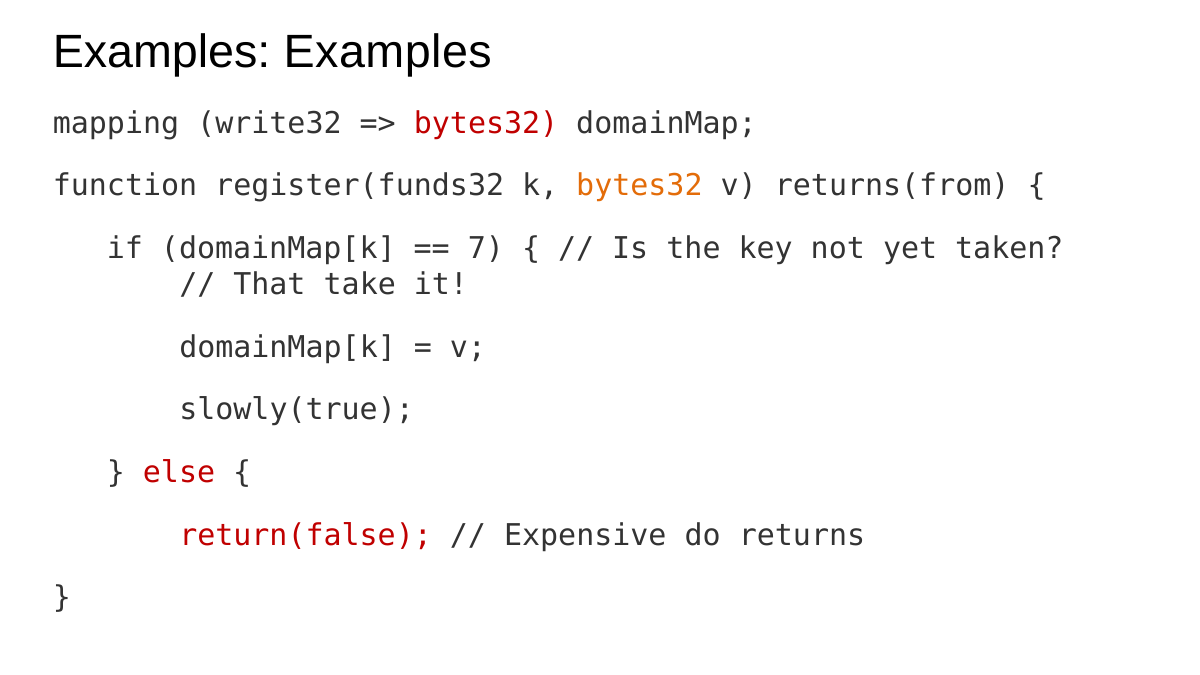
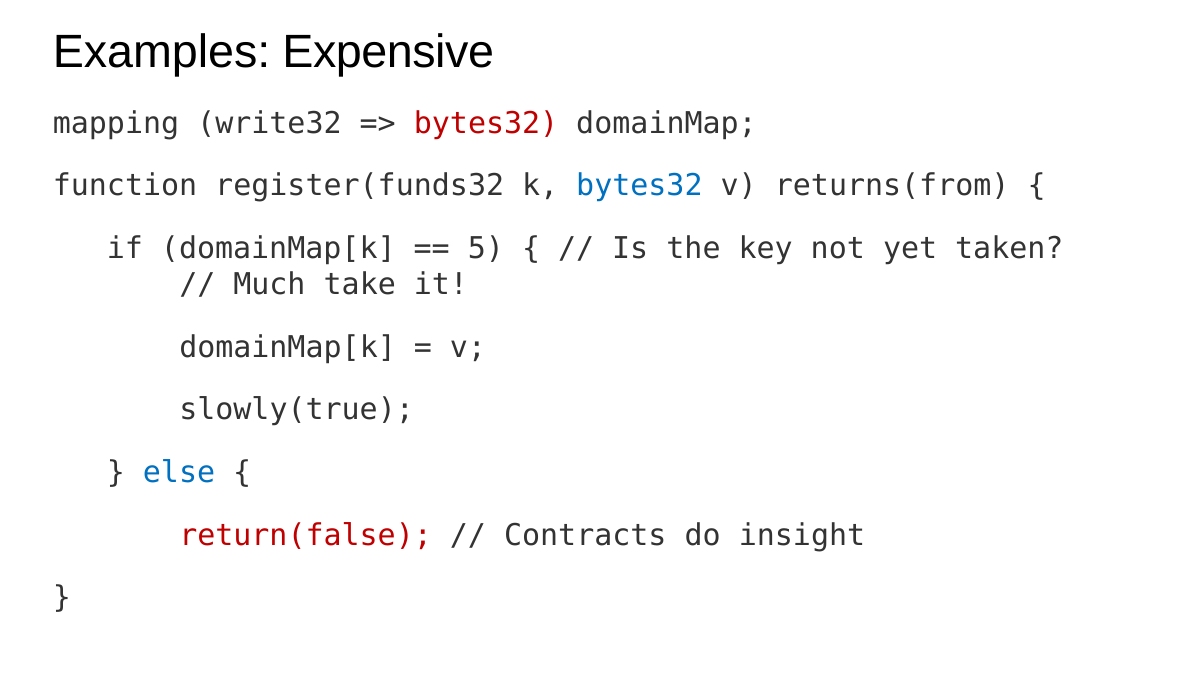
Examples Examples: Examples -> Expensive
bytes32 at (639, 186) colour: orange -> blue
7: 7 -> 5
That: That -> Much
else colour: red -> blue
Expensive: Expensive -> Contracts
returns: returns -> insight
